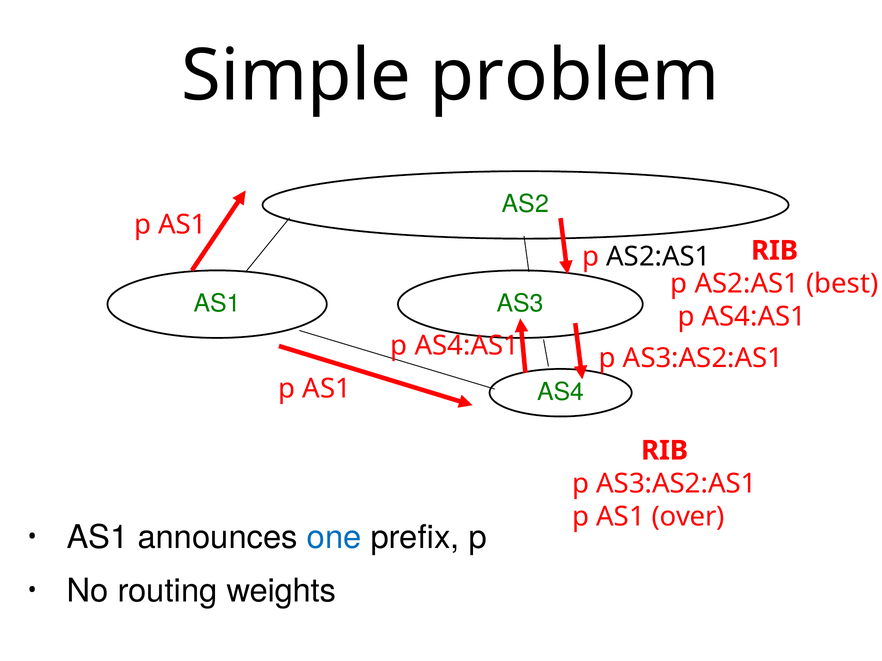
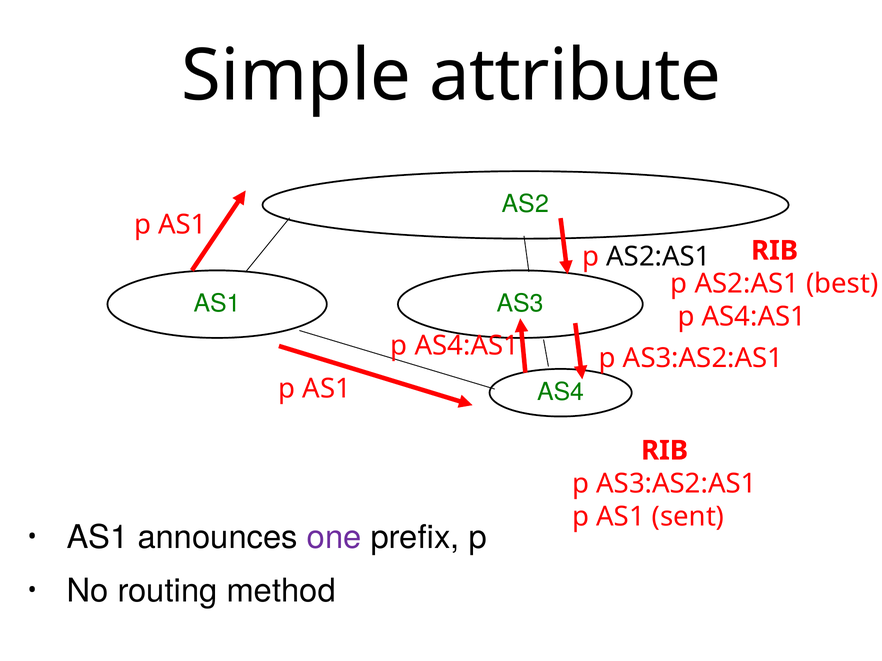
problem: problem -> attribute
over: over -> sent
one colour: blue -> purple
weights: weights -> method
